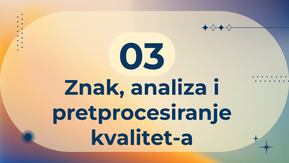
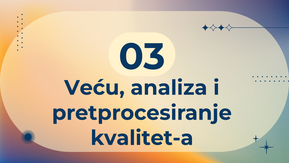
Znak: Znak -> Veću
